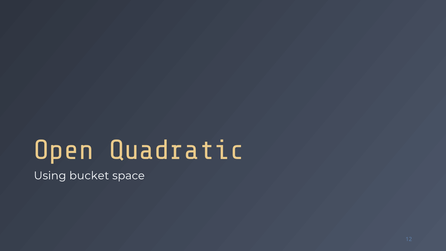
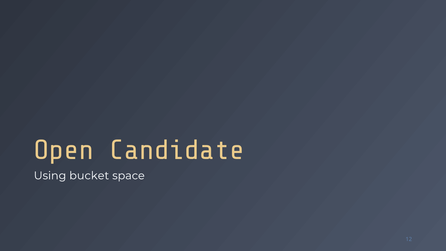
Quadratic: Quadratic -> Candidate
